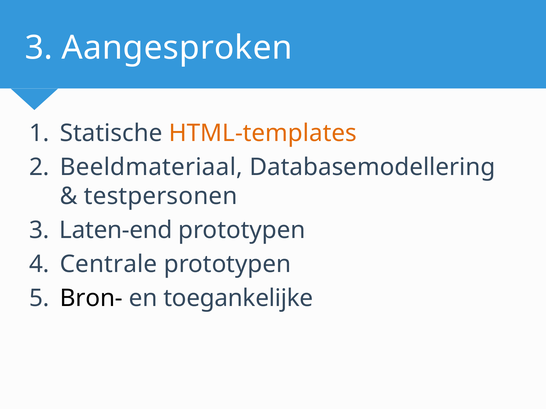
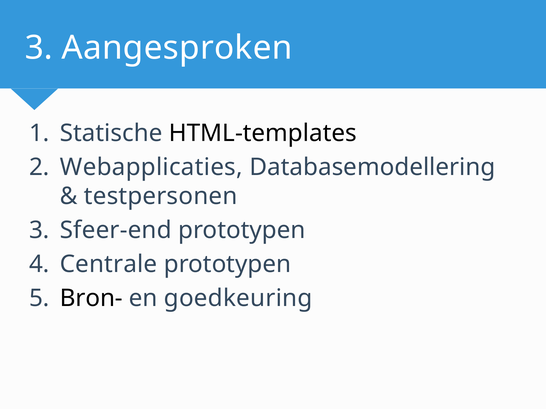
HTML-templates colour: orange -> black
Beeldmateriaal: Beeldmateriaal -> Webapplicaties
Laten-end: Laten-end -> Sfeer-end
toegankelijke: toegankelijke -> goedkeuring
